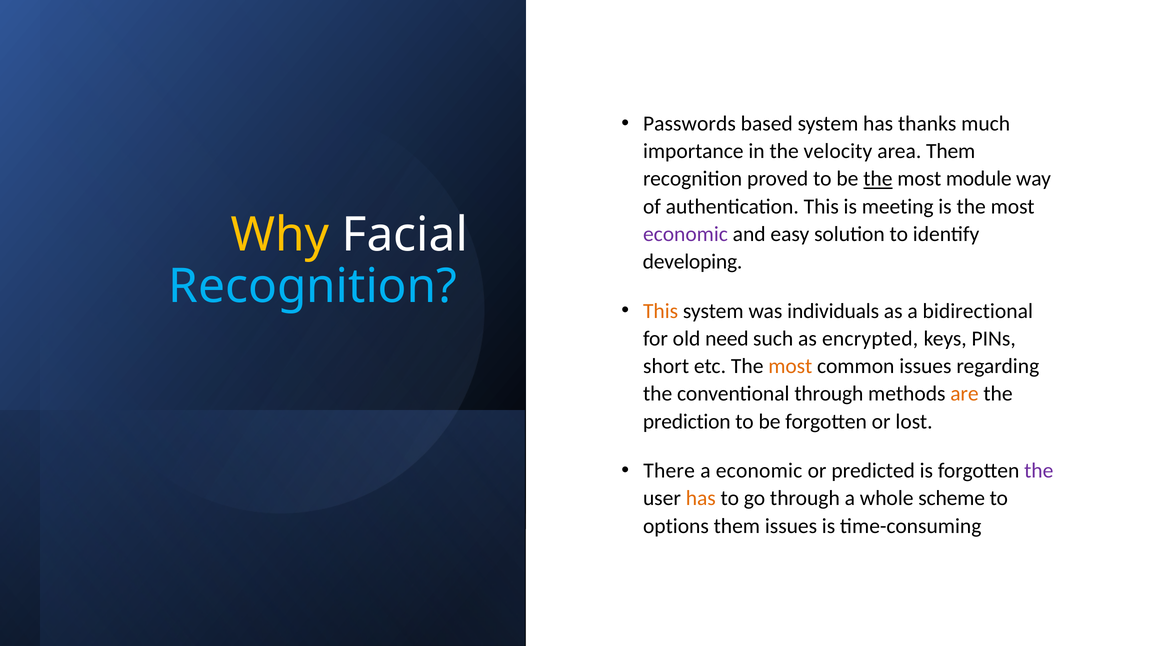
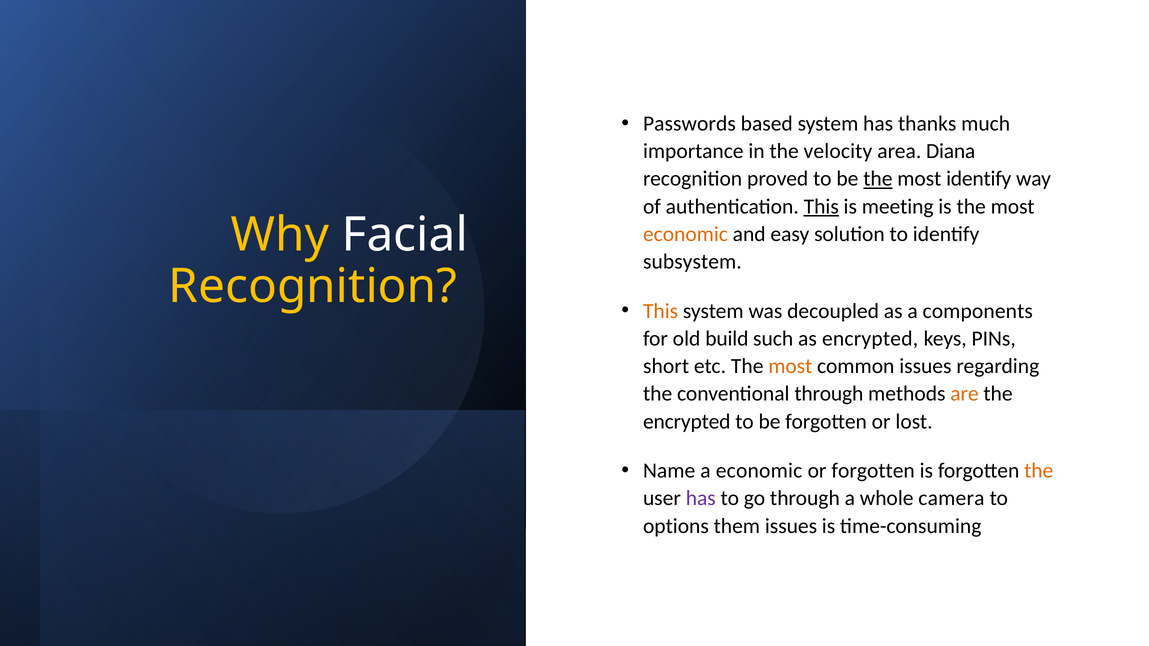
area Them: Them -> Diana
most module: module -> identify
This at (821, 207) underline: none -> present
economic at (685, 234) colour: purple -> orange
developing: developing -> subsystem
Recognition at (313, 287) colour: light blue -> yellow
individuals: individuals -> decoupled
bidirectional: bidirectional -> components
need: need -> build
prediction at (687, 422): prediction -> encrypted
There: There -> Name
or predicted: predicted -> forgotten
the at (1039, 471) colour: purple -> orange
has at (701, 499) colour: orange -> purple
scheme: scheme -> camera
